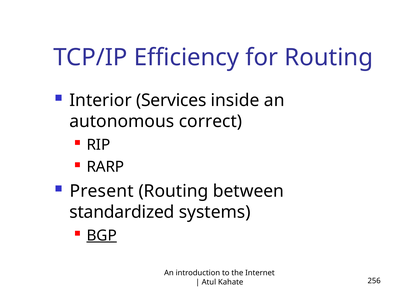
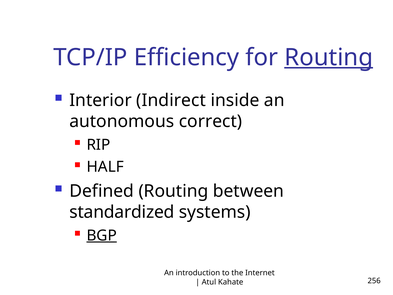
Routing at (329, 57) underline: none -> present
Services: Services -> Indirect
RARP: RARP -> HALF
Present: Present -> Defined
